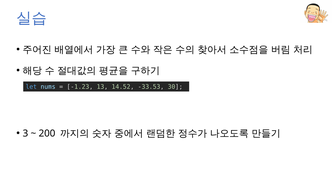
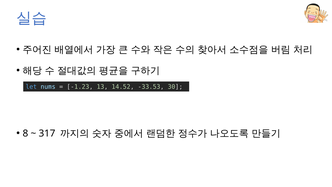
3: 3 -> 8
200: 200 -> 317
